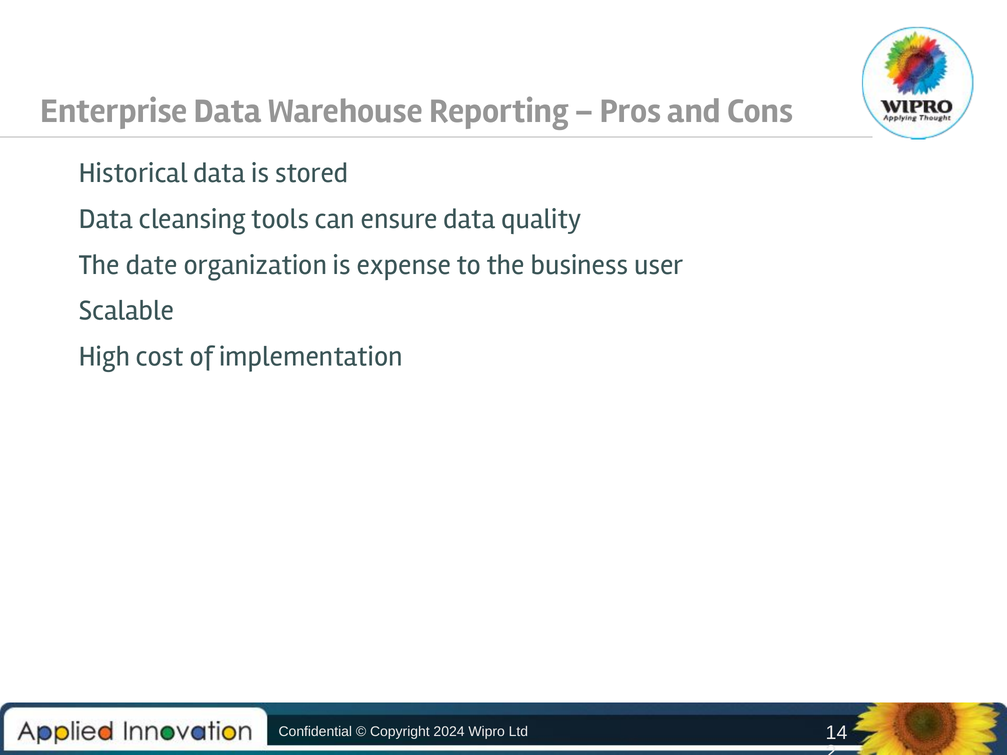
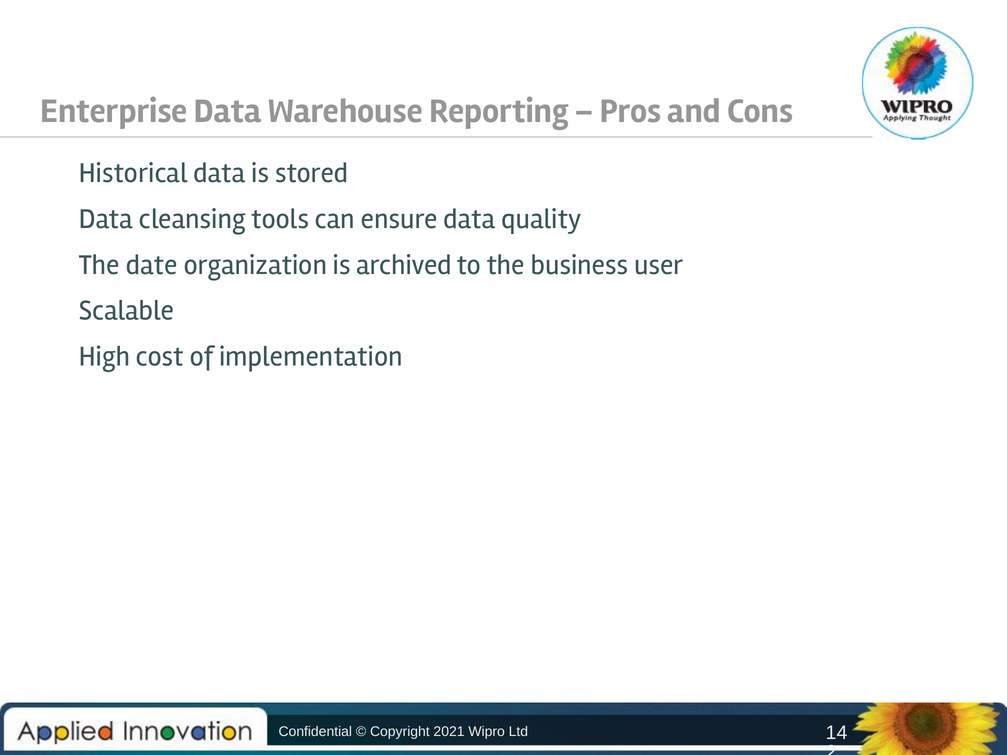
expense: expense -> archived
2024: 2024 -> 2021
